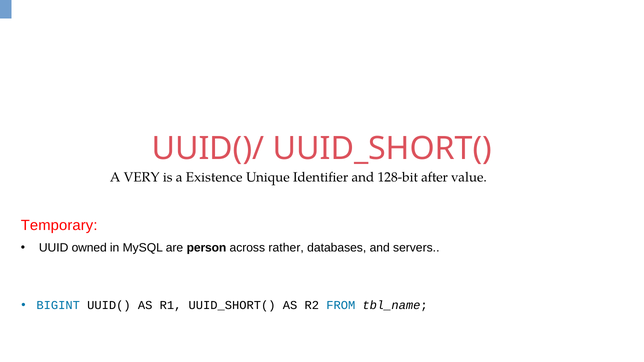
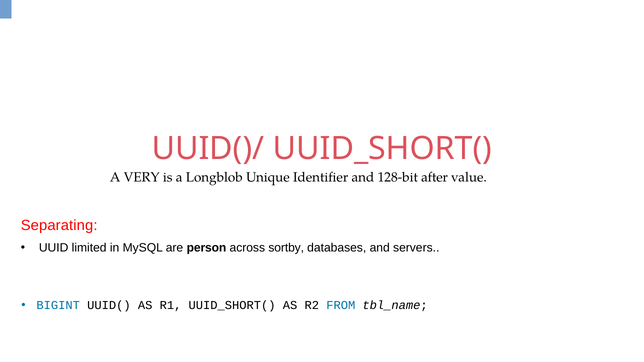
Existence: Existence -> Longblob
Temporary: Temporary -> Separating
owned: owned -> limited
rather: rather -> sortby
